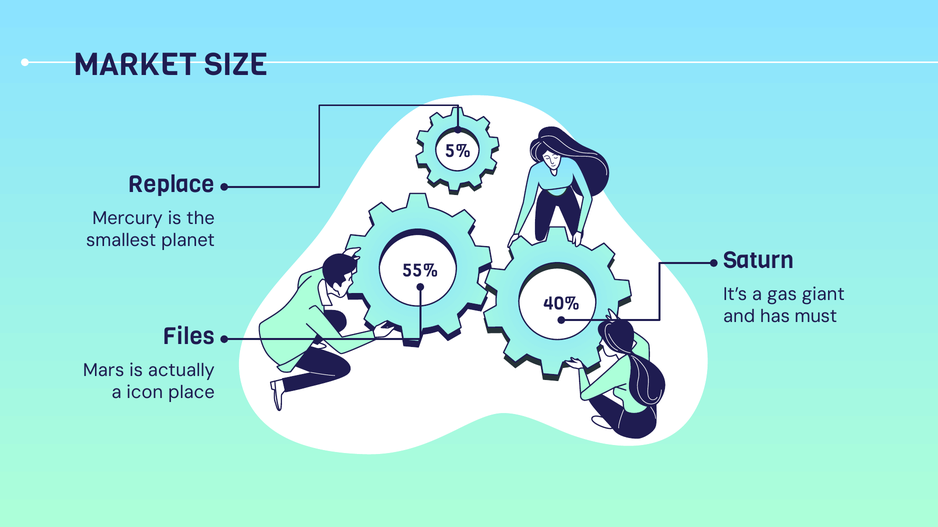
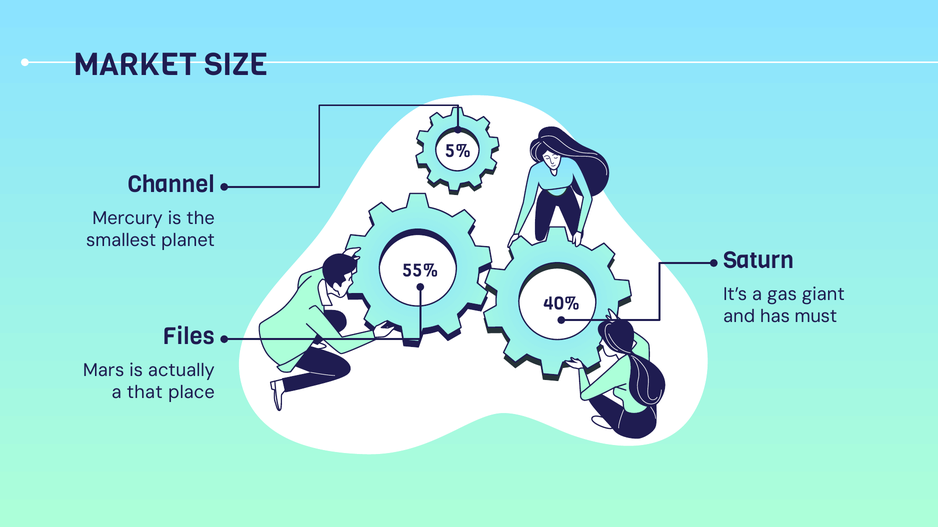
Replace: Replace -> Channel
icon: icon -> that
